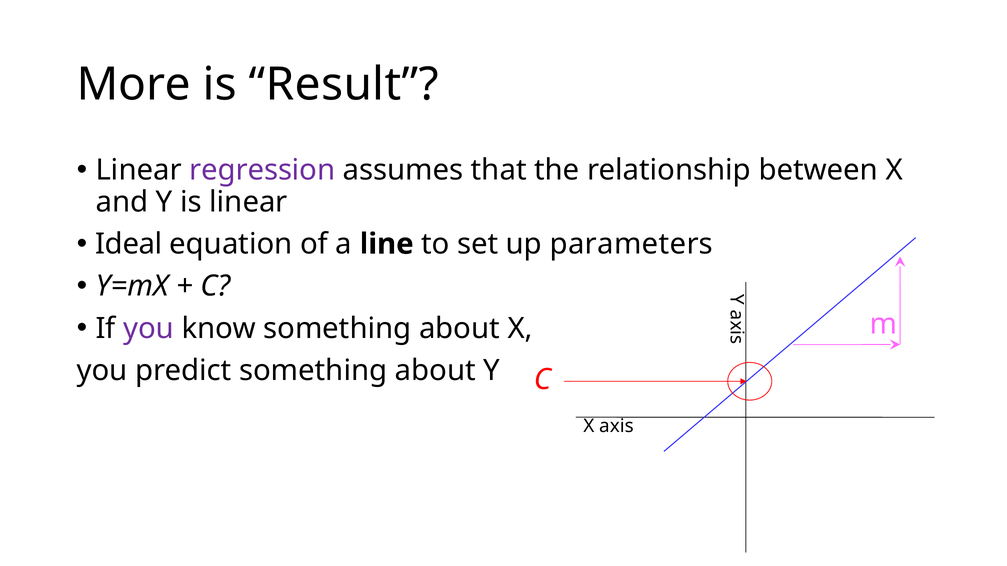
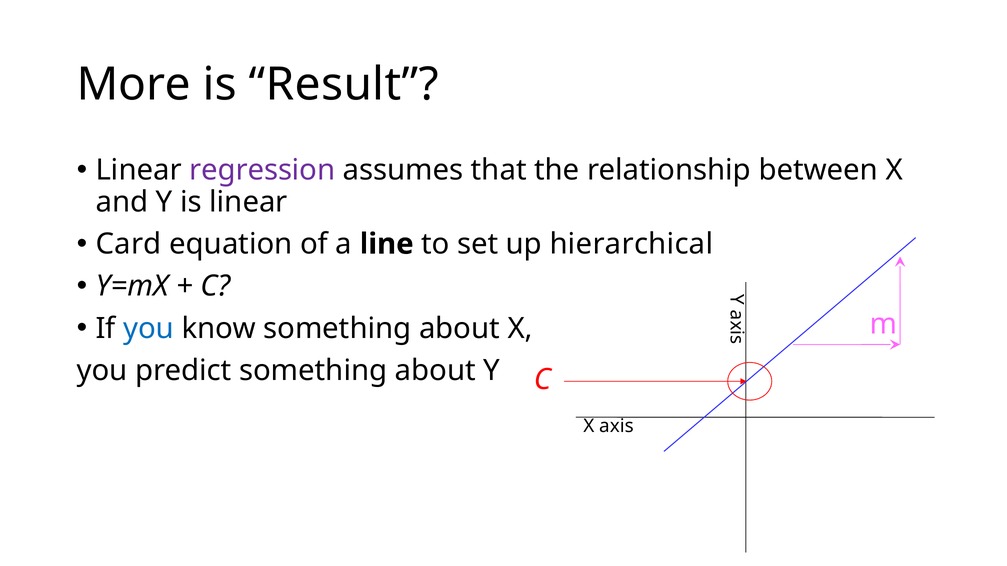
Ideal: Ideal -> Card
parameters: parameters -> hierarchical
you at (149, 329) colour: purple -> blue
